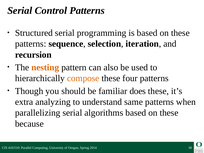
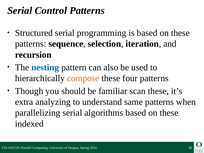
nesting colour: orange -> blue
does: does -> scan
because: because -> indexed
